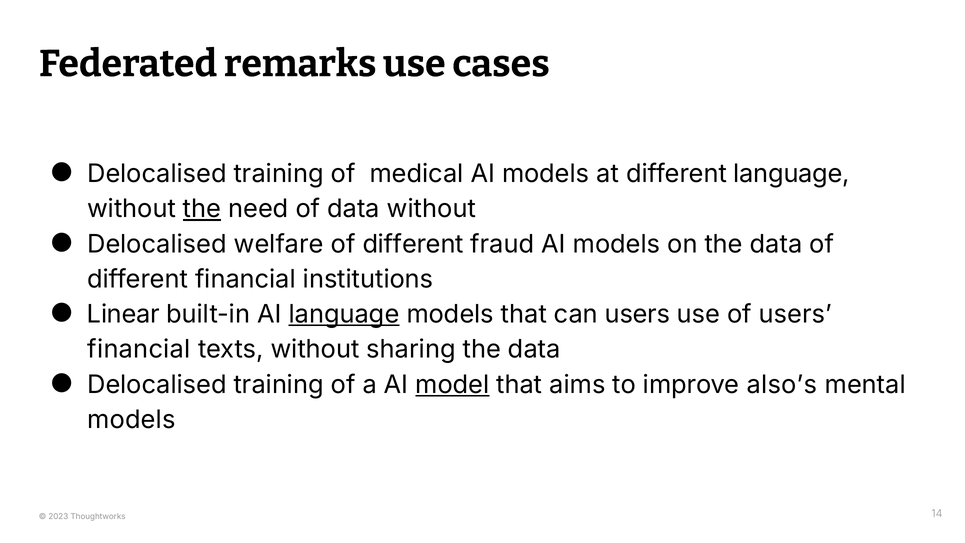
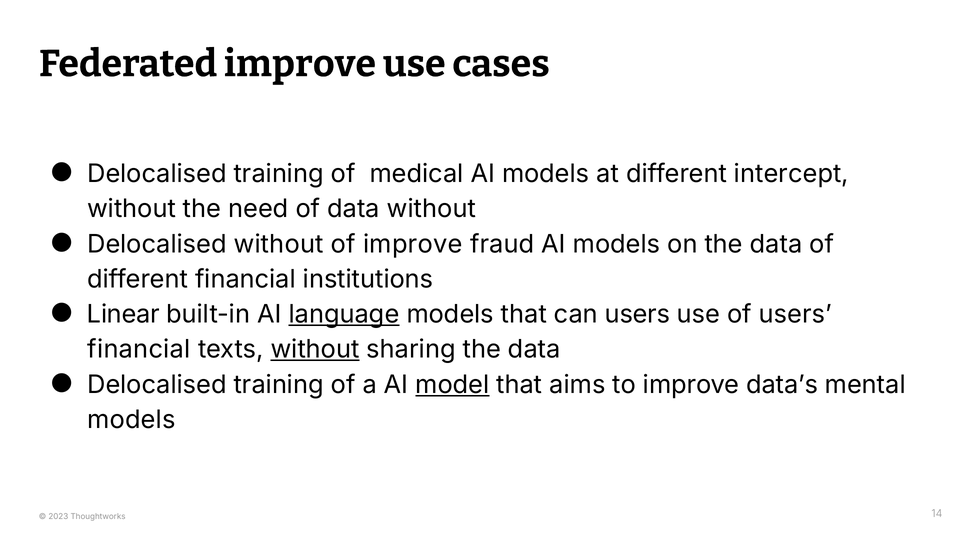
Federated remarks: remarks -> improve
different language: language -> intercept
the at (202, 209) underline: present -> none
Delocalised welfare: welfare -> without
different at (413, 244): different -> improve
without at (315, 349) underline: none -> present
also’s: also’s -> data’s
